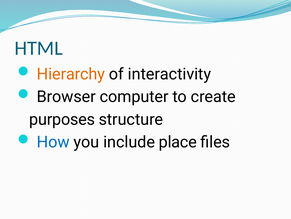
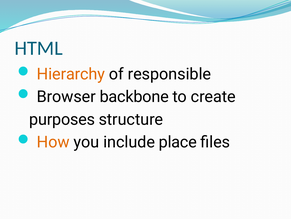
interactivity: interactivity -> responsible
computer: computer -> backbone
How colour: blue -> orange
